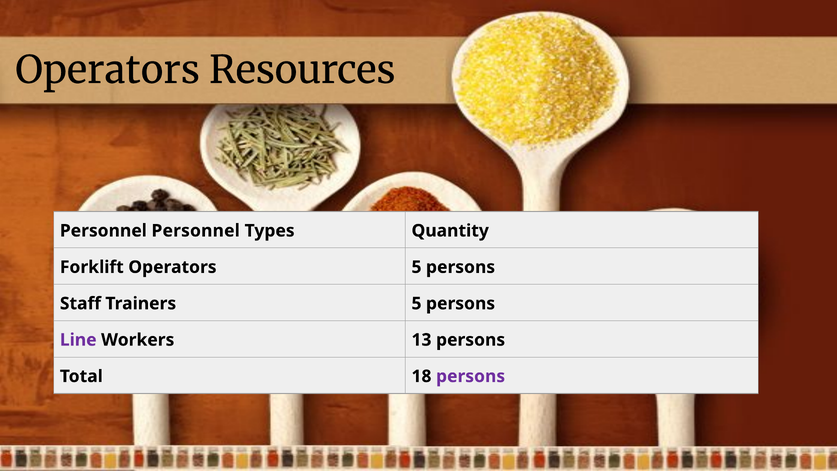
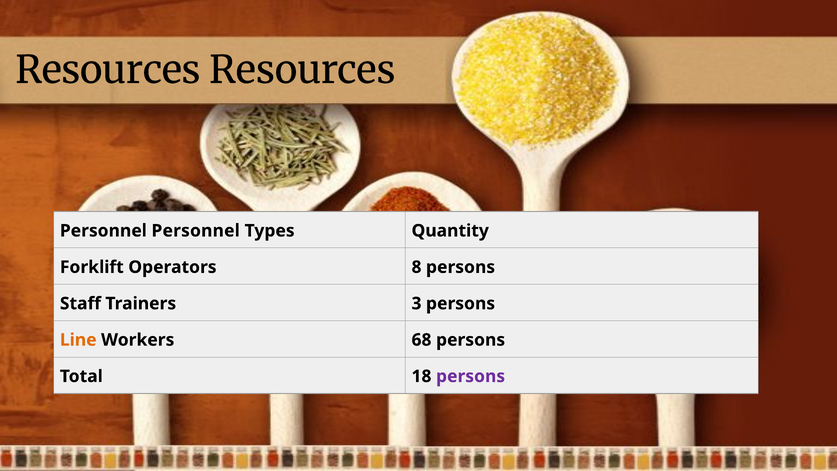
Operators at (108, 70): Operators -> Resources
Operators 5: 5 -> 8
Trainers 5: 5 -> 3
Line colour: purple -> orange
13: 13 -> 68
